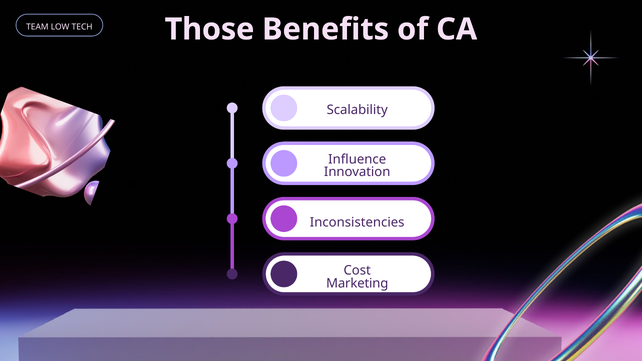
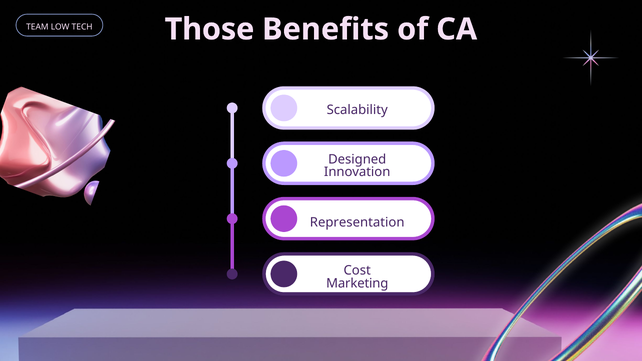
Influence: Influence -> Designed
Inconsistencies: Inconsistencies -> Representation
